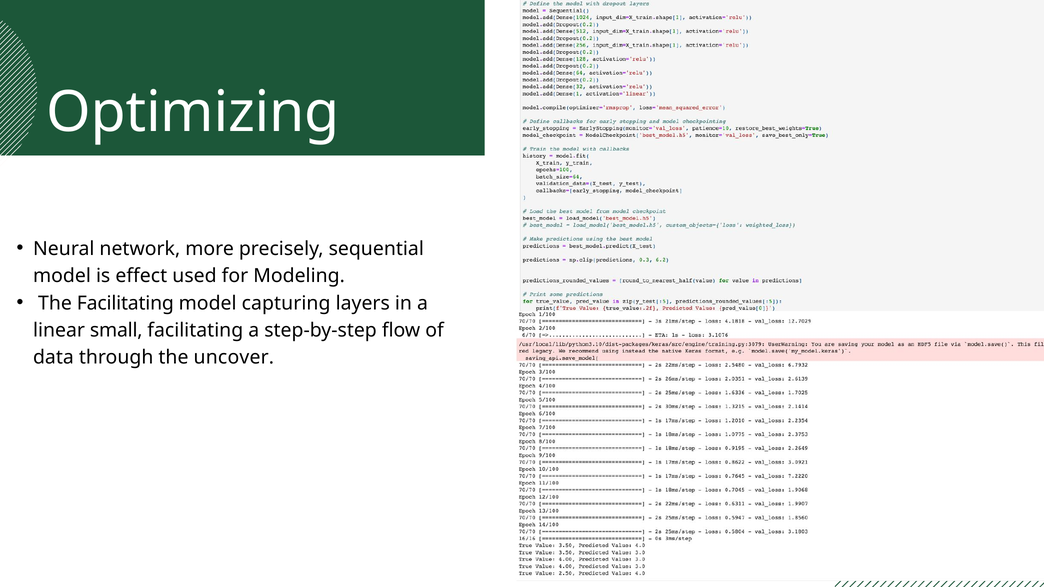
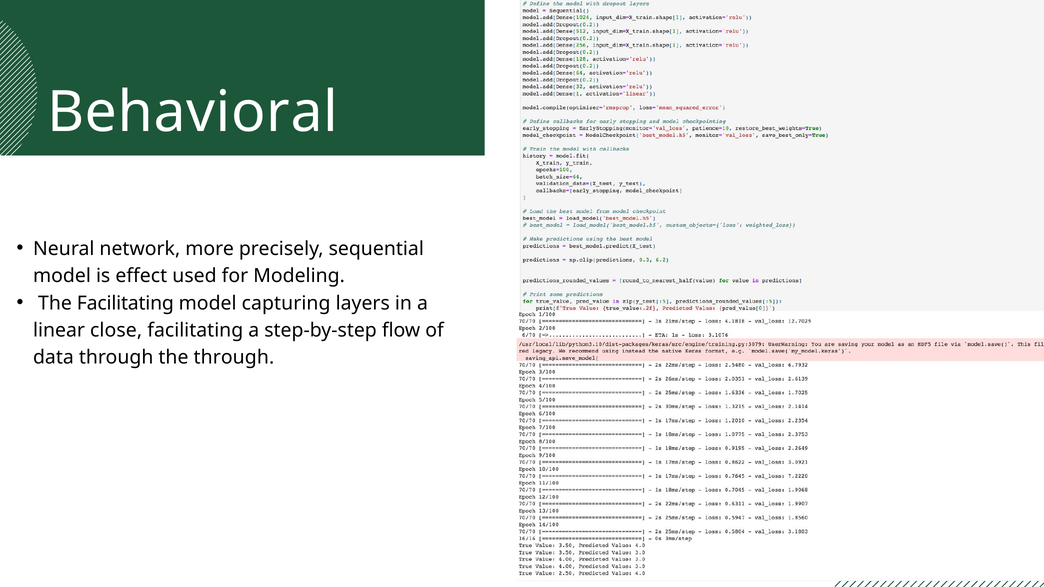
Optimizing: Optimizing -> Behavioral
small: small -> close
the uncover: uncover -> through
